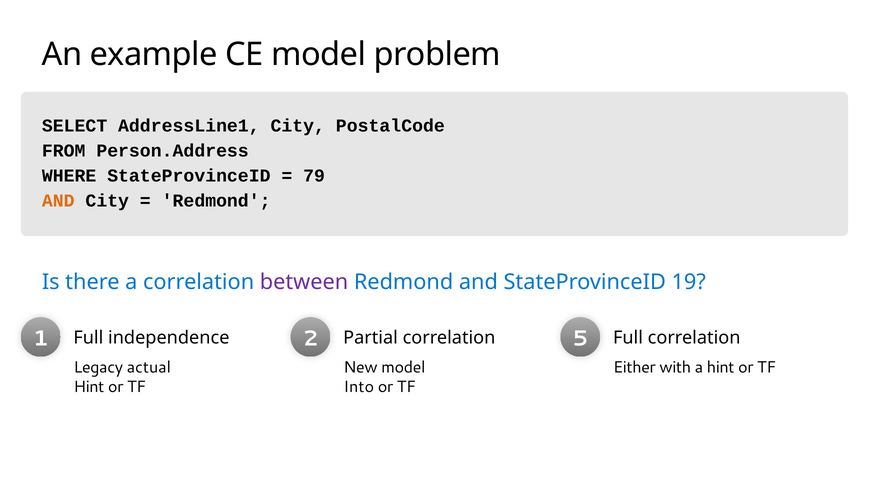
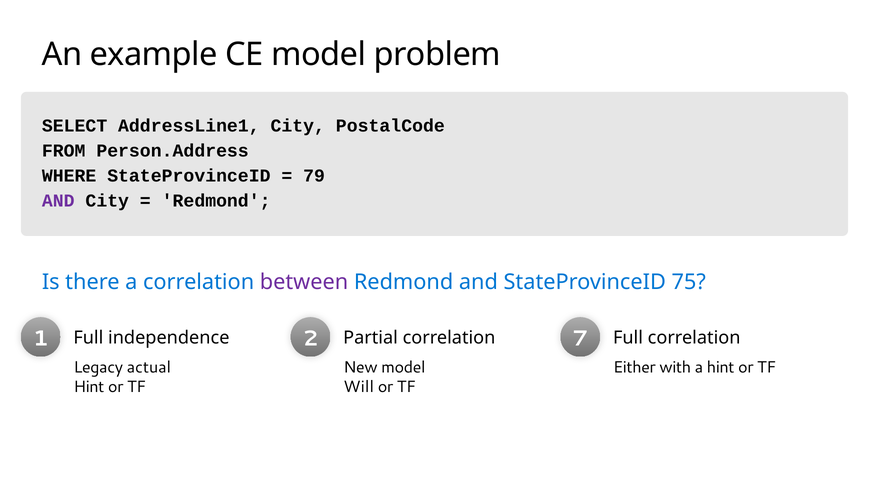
AND at (58, 201) colour: orange -> purple
19: 19 -> 75
5: 5 -> 7
Into: Into -> Will
